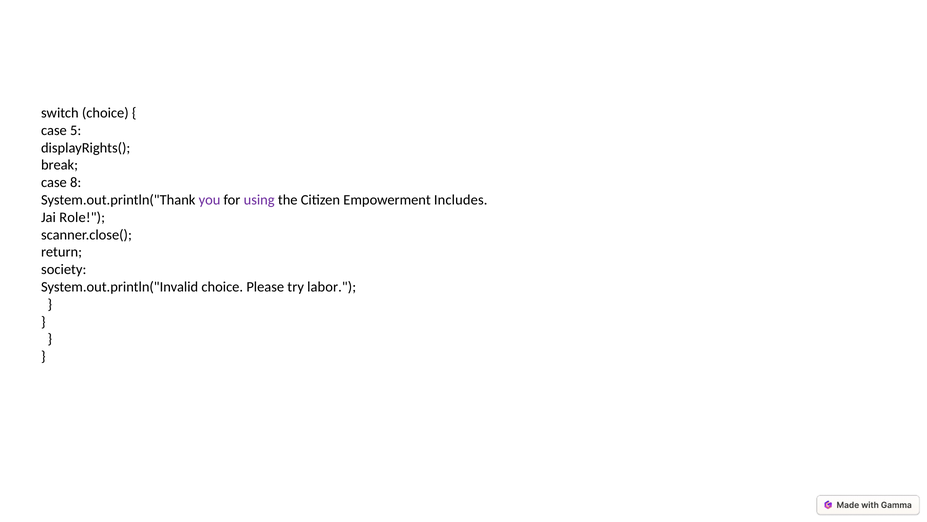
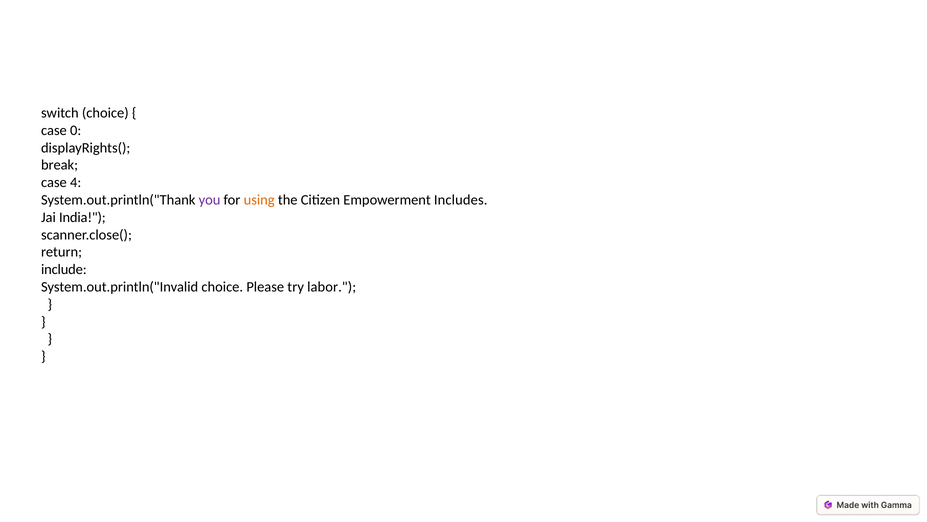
5: 5 -> 0
8: 8 -> 4
using colour: purple -> orange
Role: Role -> India
society: society -> include
